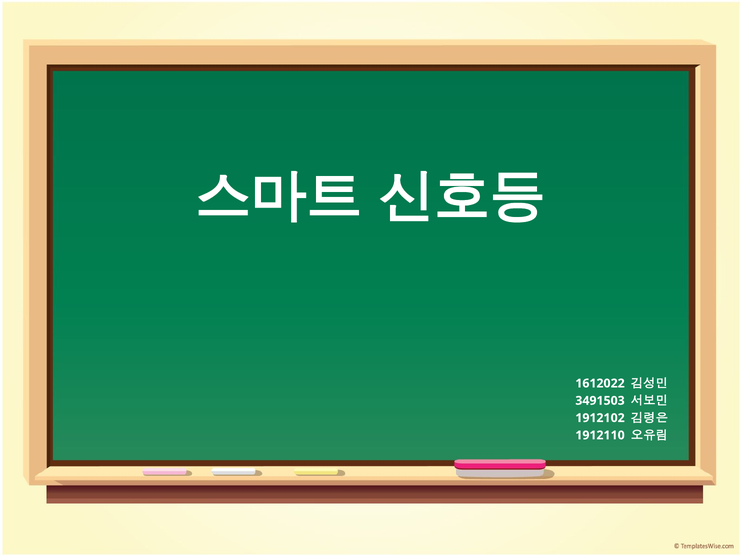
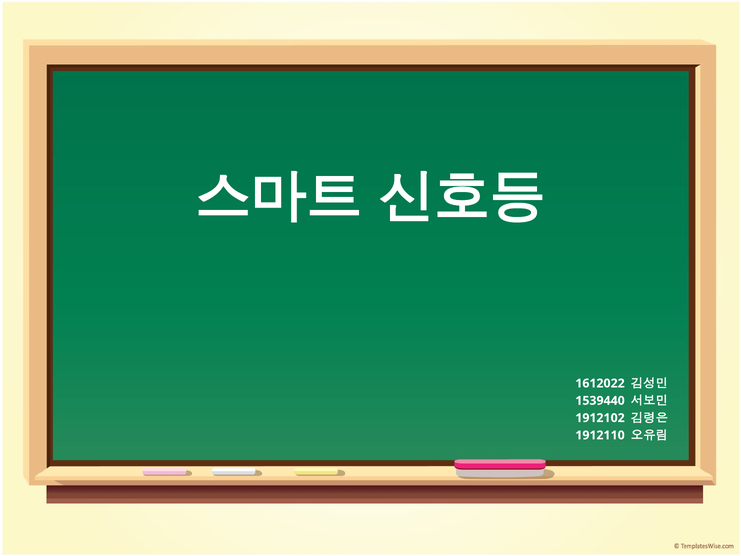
3491503: 3491503 -> 1539440
